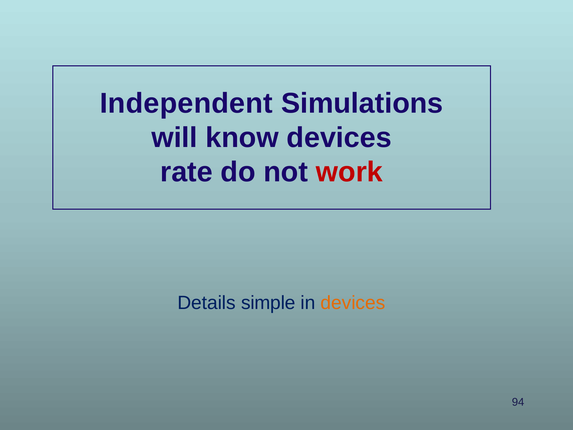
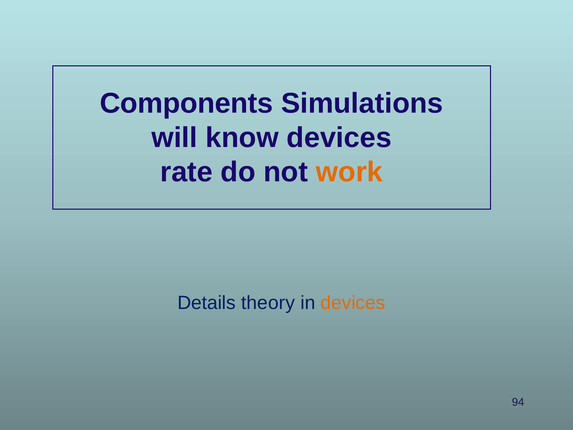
Independent: Independent -> Components
work colour: red -> orange
simple: simple -> theory
